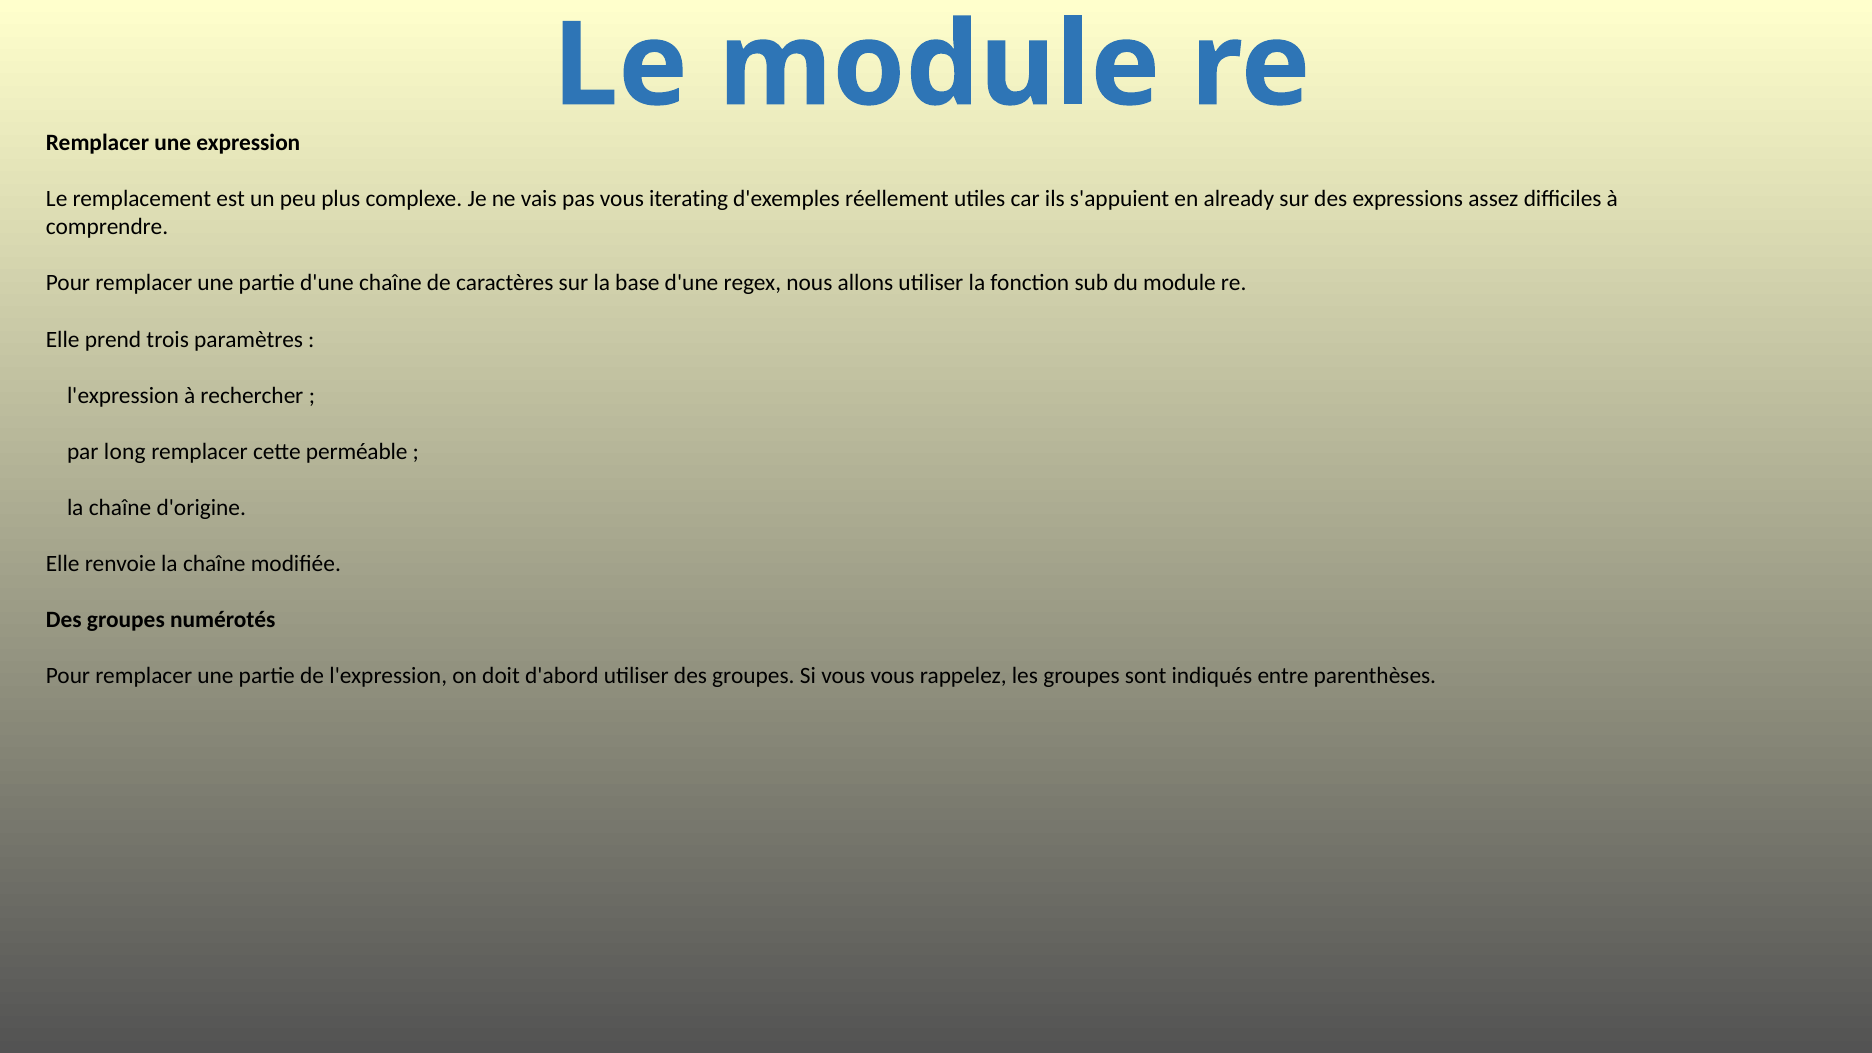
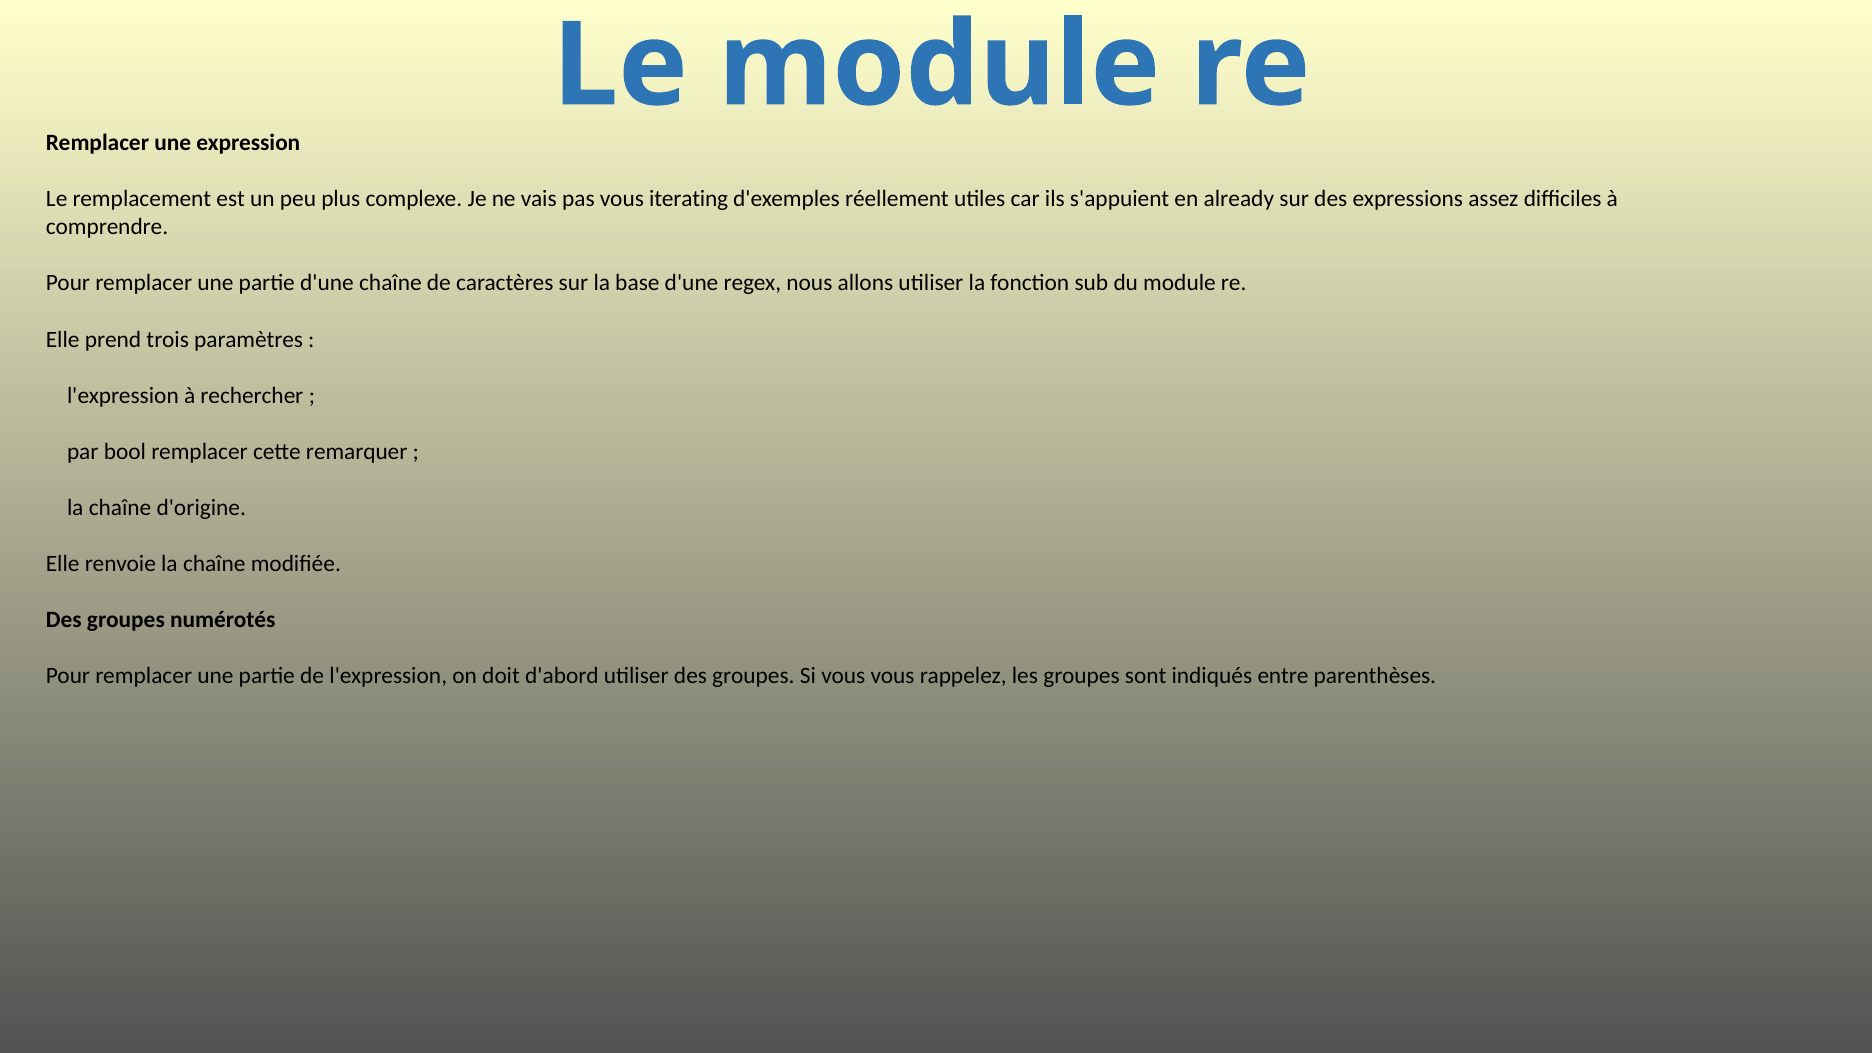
long: long -> bool
perméable: perméable -> remarquer
